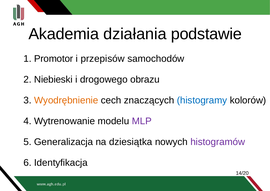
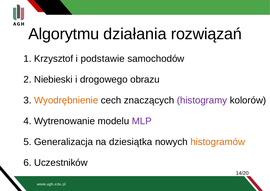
Akademia: Akademia -> Algorytmu
podstawie: podstawie -> rozwiązań
Promotor: Promotor -> Krzysztof
przepisów: przepisów -> podstawie
histogramy colour: blue -> purple
histogramów colour: purple -> orange
Identyfikacja: Identyfikacja -> Uczestników
